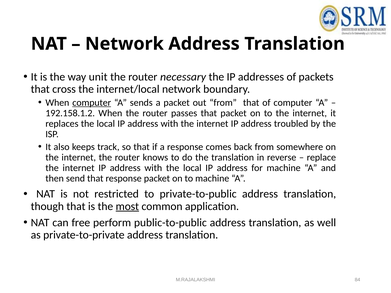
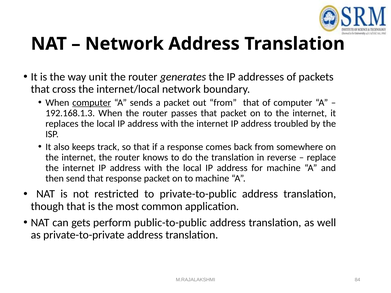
necessary: necessary -> generates
192.158.1.2: 192.158.1.2 -> 192.168.1.3
most underline: present -> none
free: free -> gets
